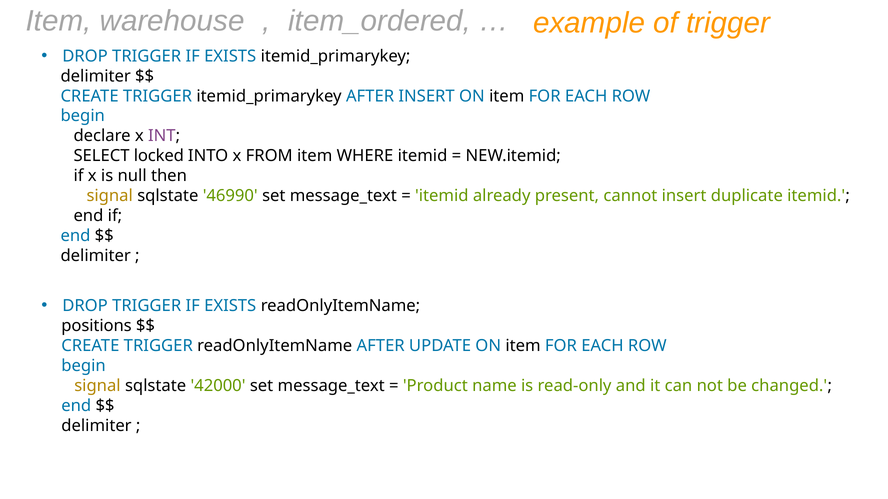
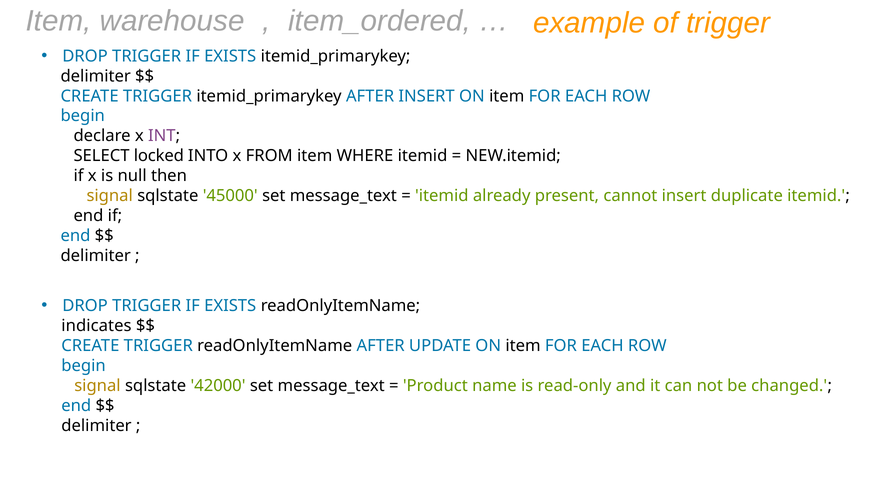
46990: 46990 -> 45000
positions: positions -> indicates
